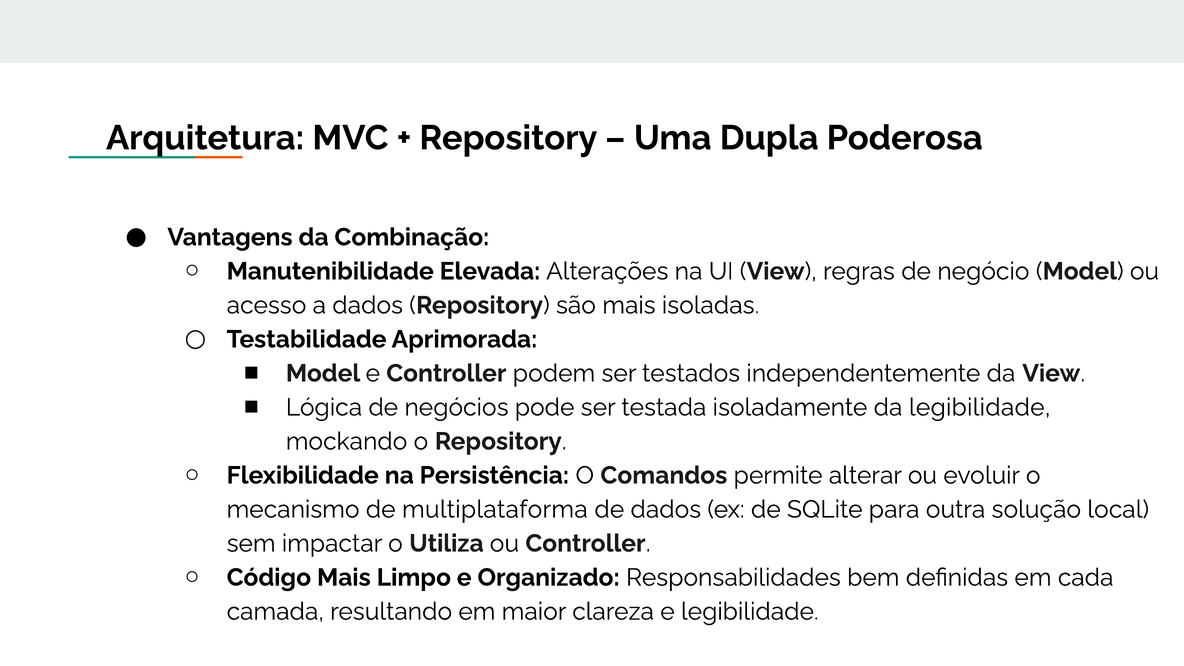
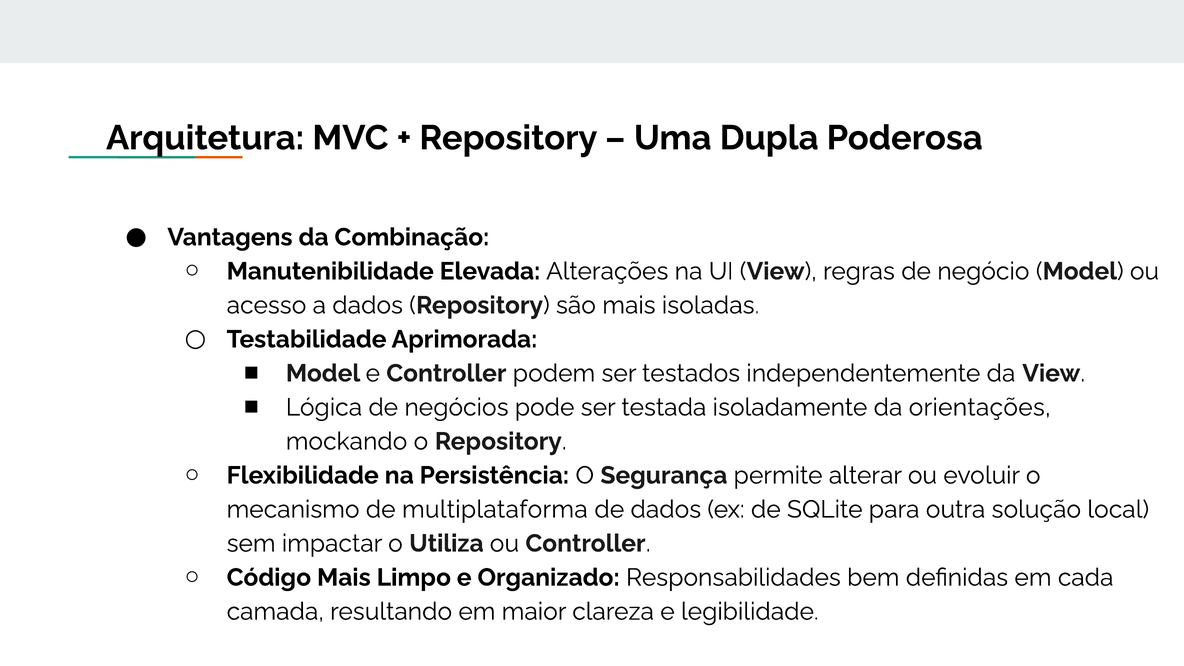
da legibilidade: legibilidade -> orientações
Comandos: Comandos -> Segurança
